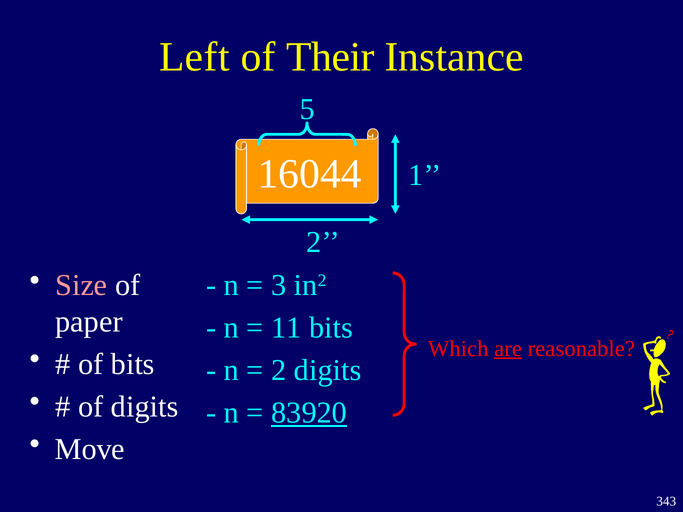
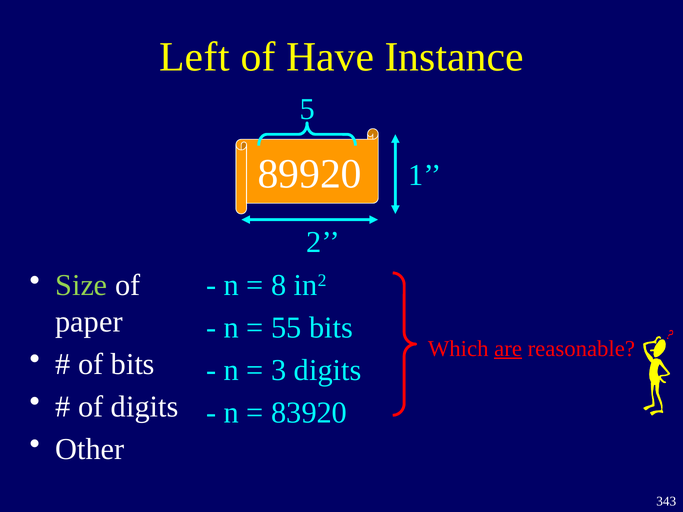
Their: Their -> Have
16044: 16044 -> 89920
Size colour: pink -> light green
3: 3 -> 8
11: 11 -> 55
2 at (279, 371): 2 -> 3
83920 underline: present -> none
Move: Move -> Other
